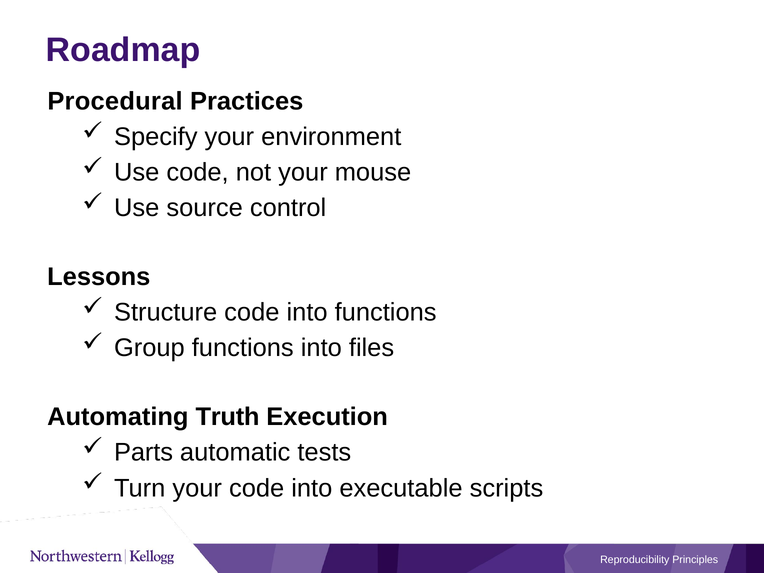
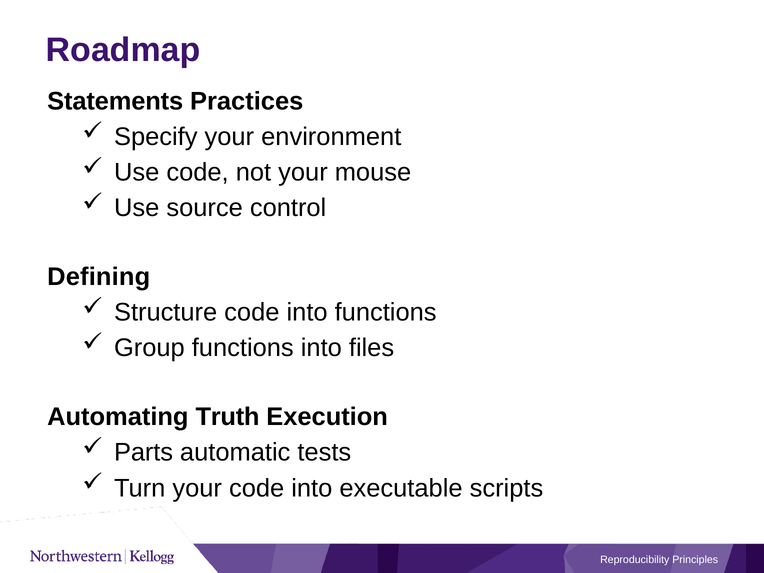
Procedural: Procedural -> Statements
Lessons: Lessons -> Defining
